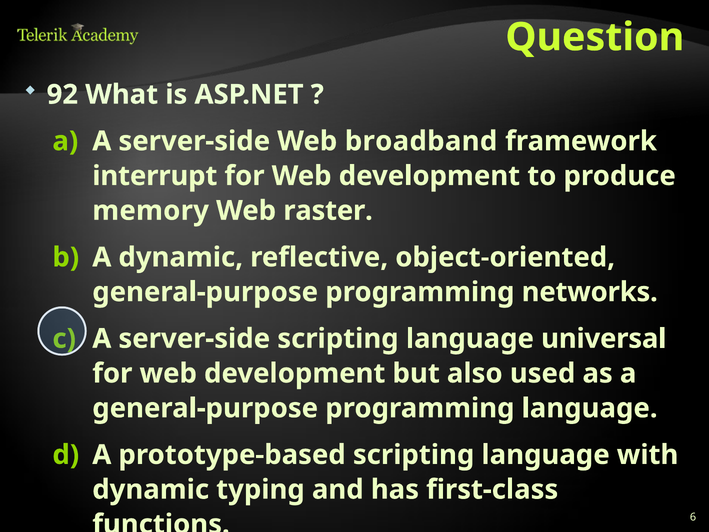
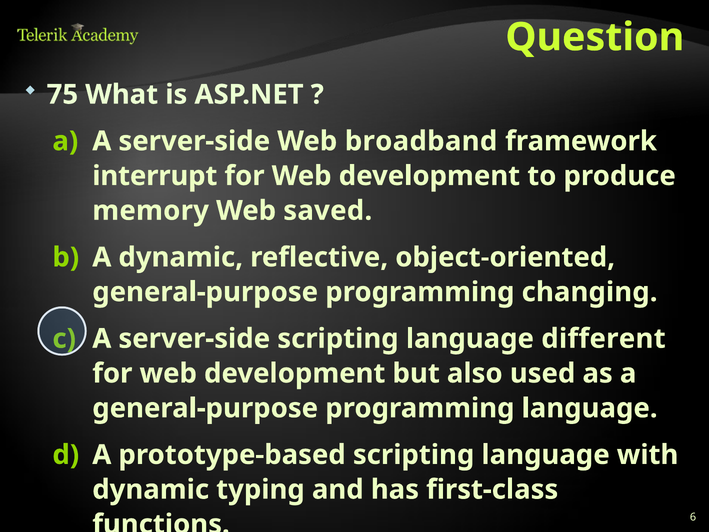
92: 92 -> 75
raster: raster -> saved
networks: networks -> changing
universal: universal -> different
